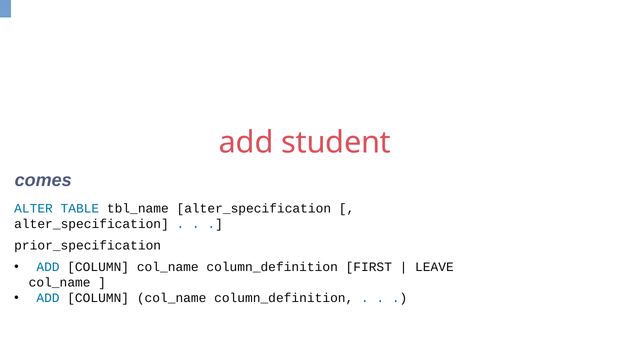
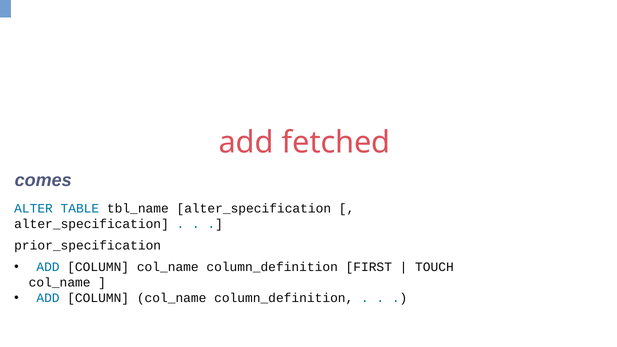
student: student -> fetched
LEAVE: LEAVE -> TOUCH
